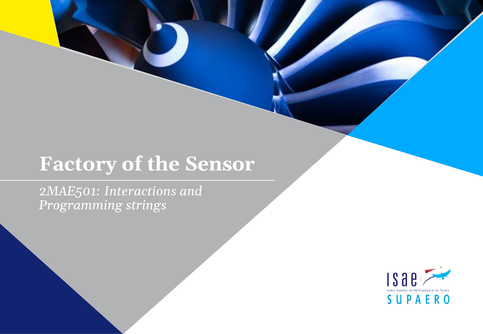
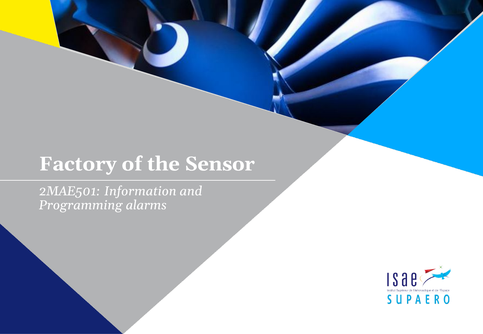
Interactions: Interactions -> Information
strings: strings -> alarms
